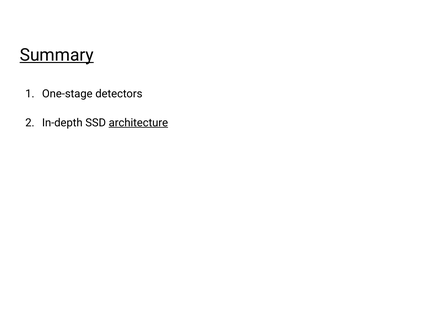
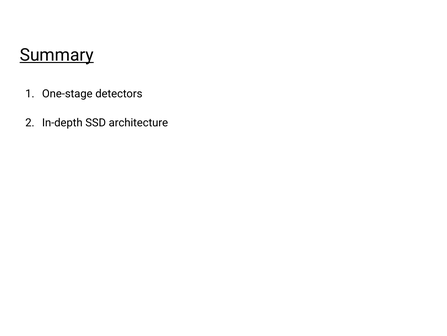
architecture underline: present -> none
